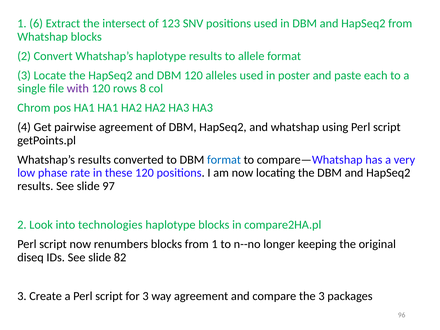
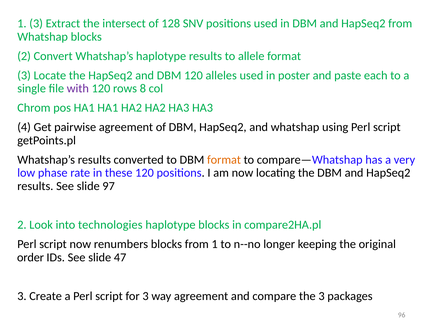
1 6: 6 -> 3
123: 123 -> 128
format at (224, 160) colour: blue -> orange
diseq: diseq -> order
82: 82 -> 47
